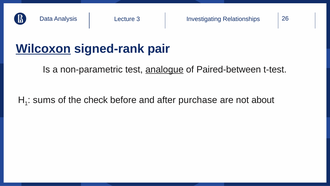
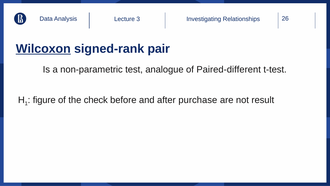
analogue underline: present -> none
Paired-between: Paired-between -> Paired-different
sums: sums -> figure
about: about -> result
